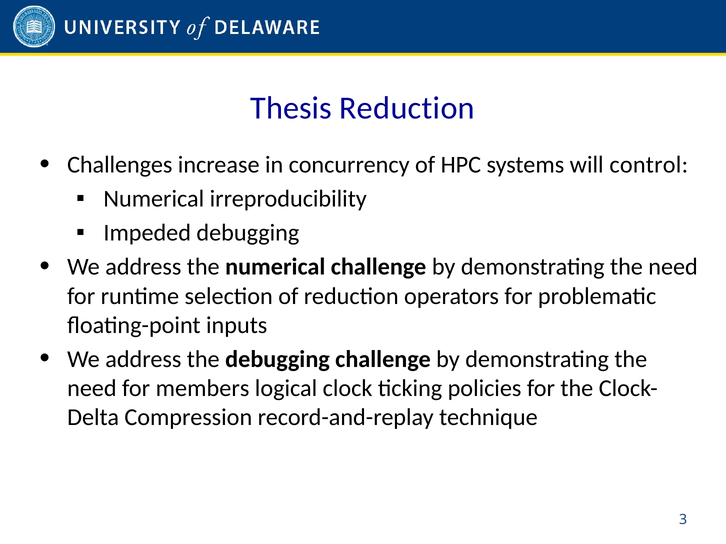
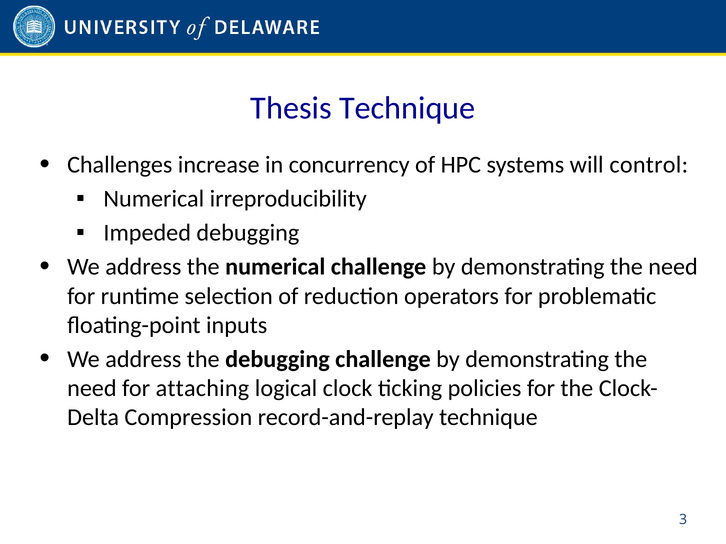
Thesis Reduction: Reduction -> Technique
members: members -> attaching
